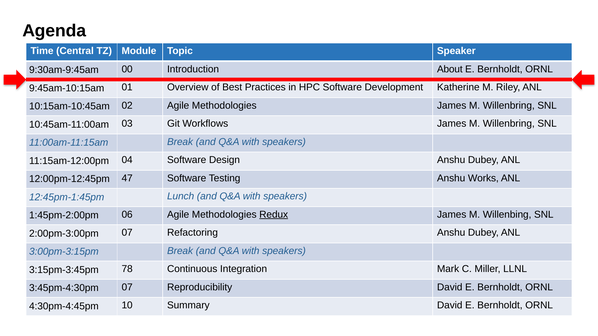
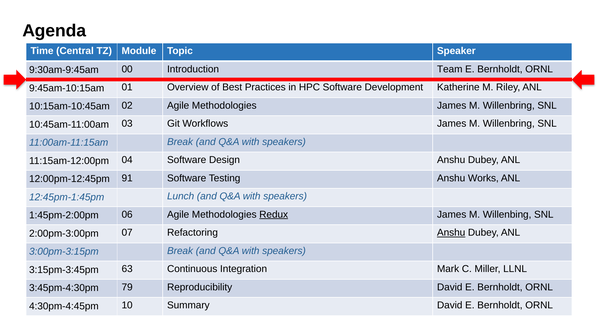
About: About -> Team
47: 47 -> 91
Anshu at (451, 233) underline: none -> present
78: 78 -> 63
3:45pm-4:30pm 07: 07 -> 79
